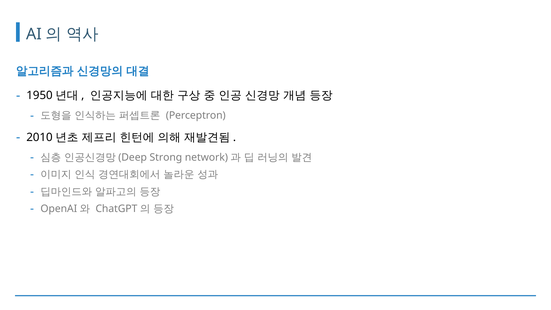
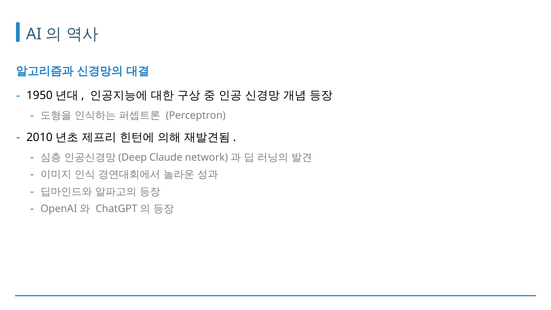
Strong: Strong -> Claude
